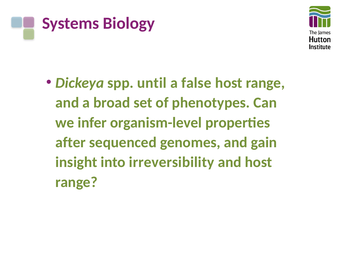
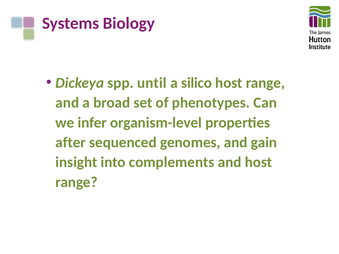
false: false -> silico
irreversibility: irreversibility -> complements
